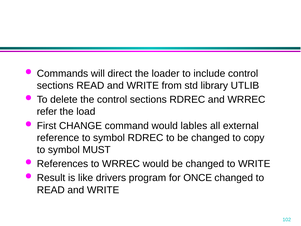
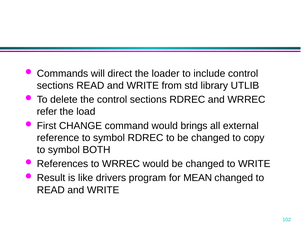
lables: lables -> brings
MUST: MUST -> BOTH
ONCE: ONCE -> MEAN
